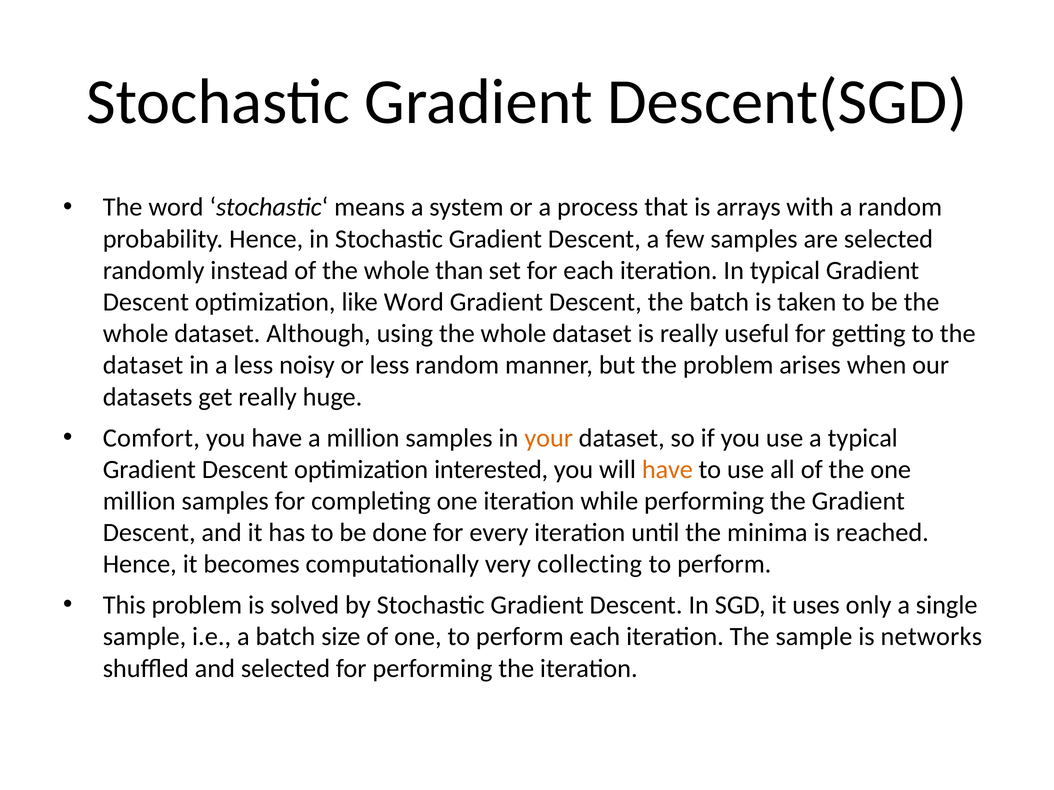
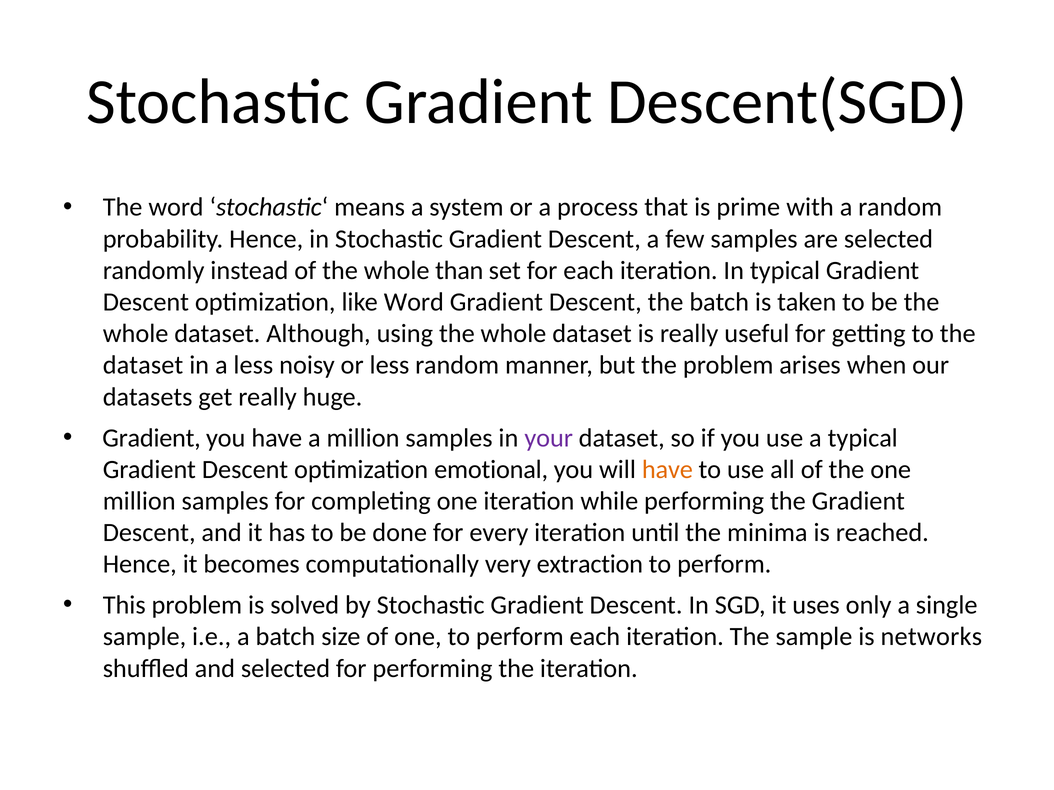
arrays: arrays -> prime
Comfort at (151, 438): Comfort -> Gradient
your colour: orange -> purple
interested: interested -> emotional
collecting: collecting -> extraction
